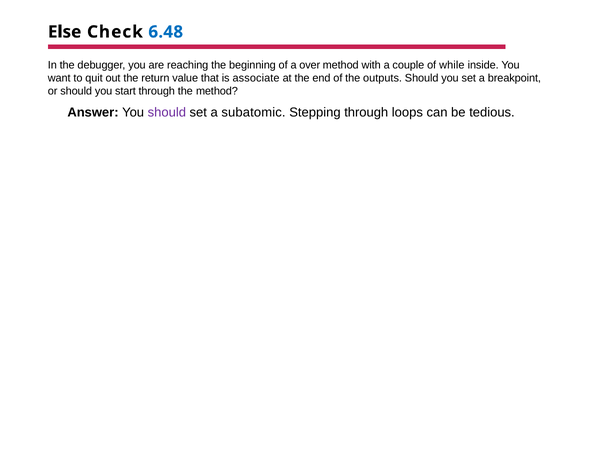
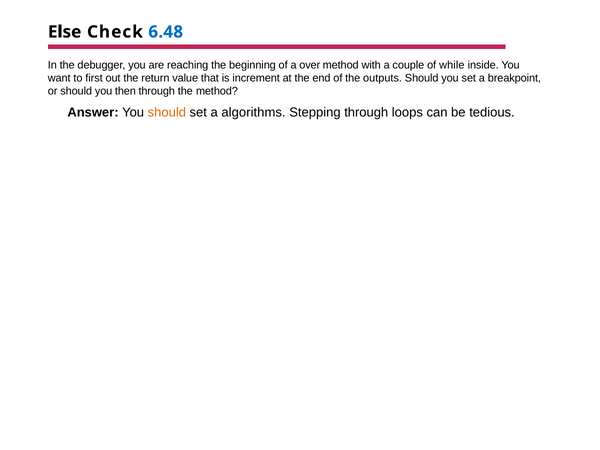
quit: quit -> first
associate: associate -> increment
start: start -> then
should at (167, 113) colour: purple -> orange
subatomic: subatomic -> algorithms
